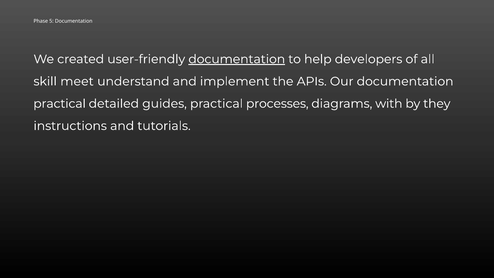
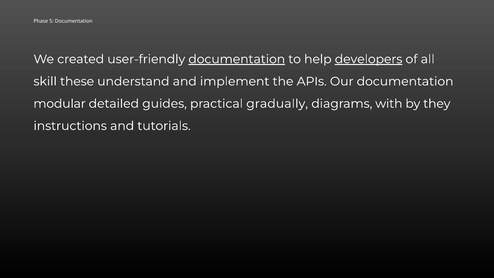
developers underline: none -> present
meet: meet -> these
practical at (60, 104): practical -> modular
processes: processes -> gradually
